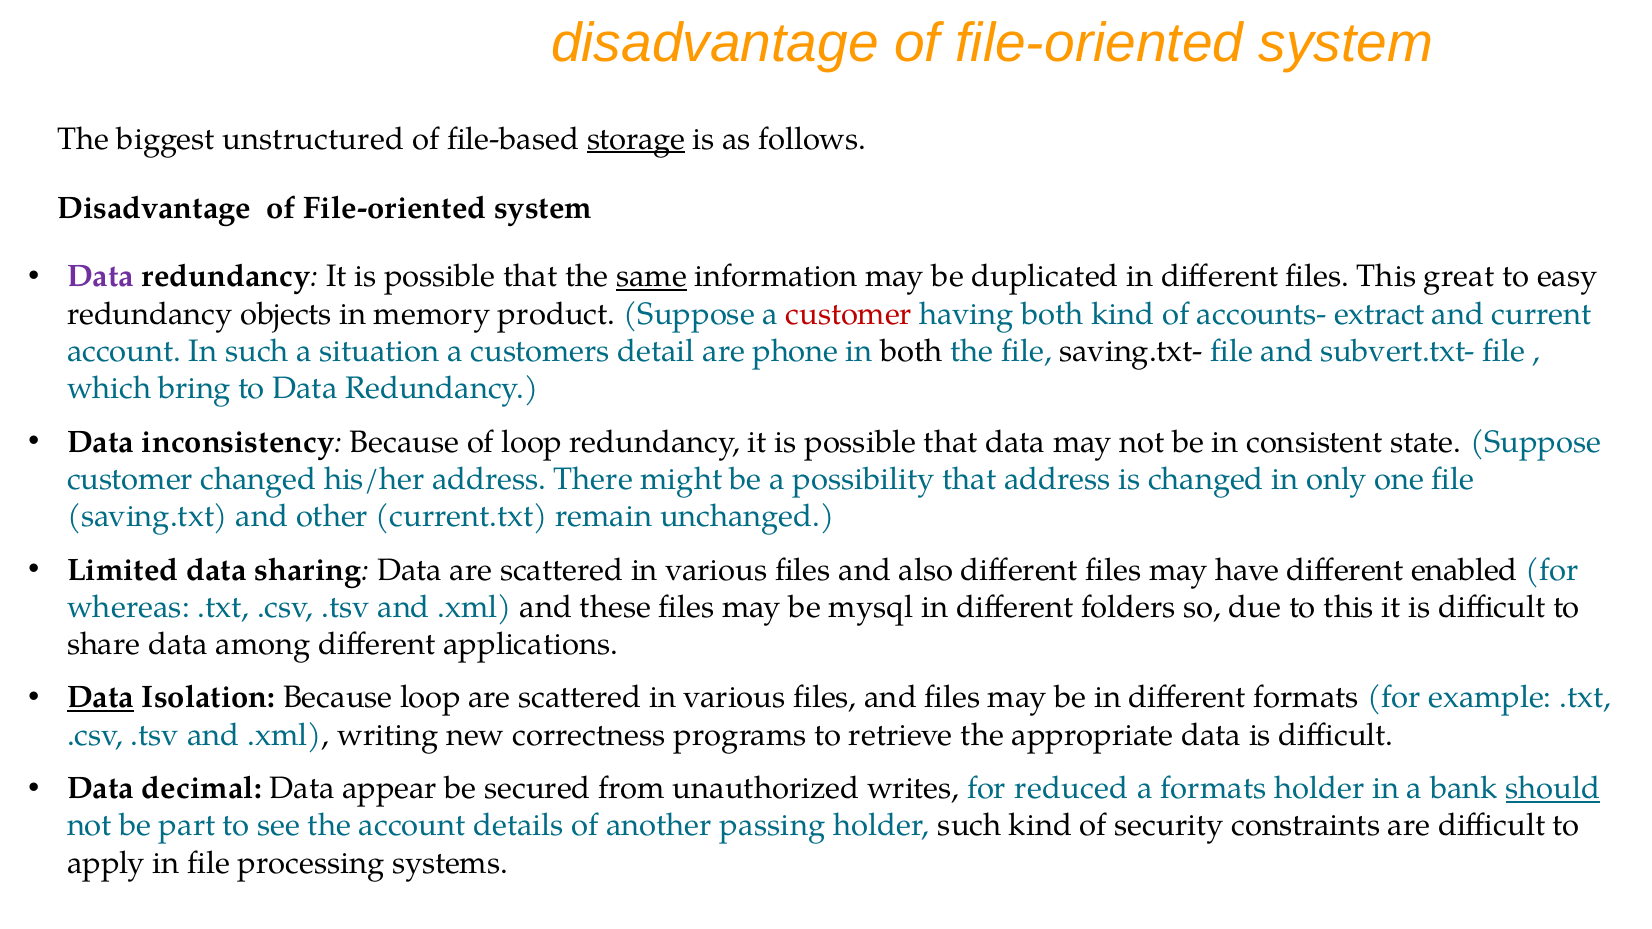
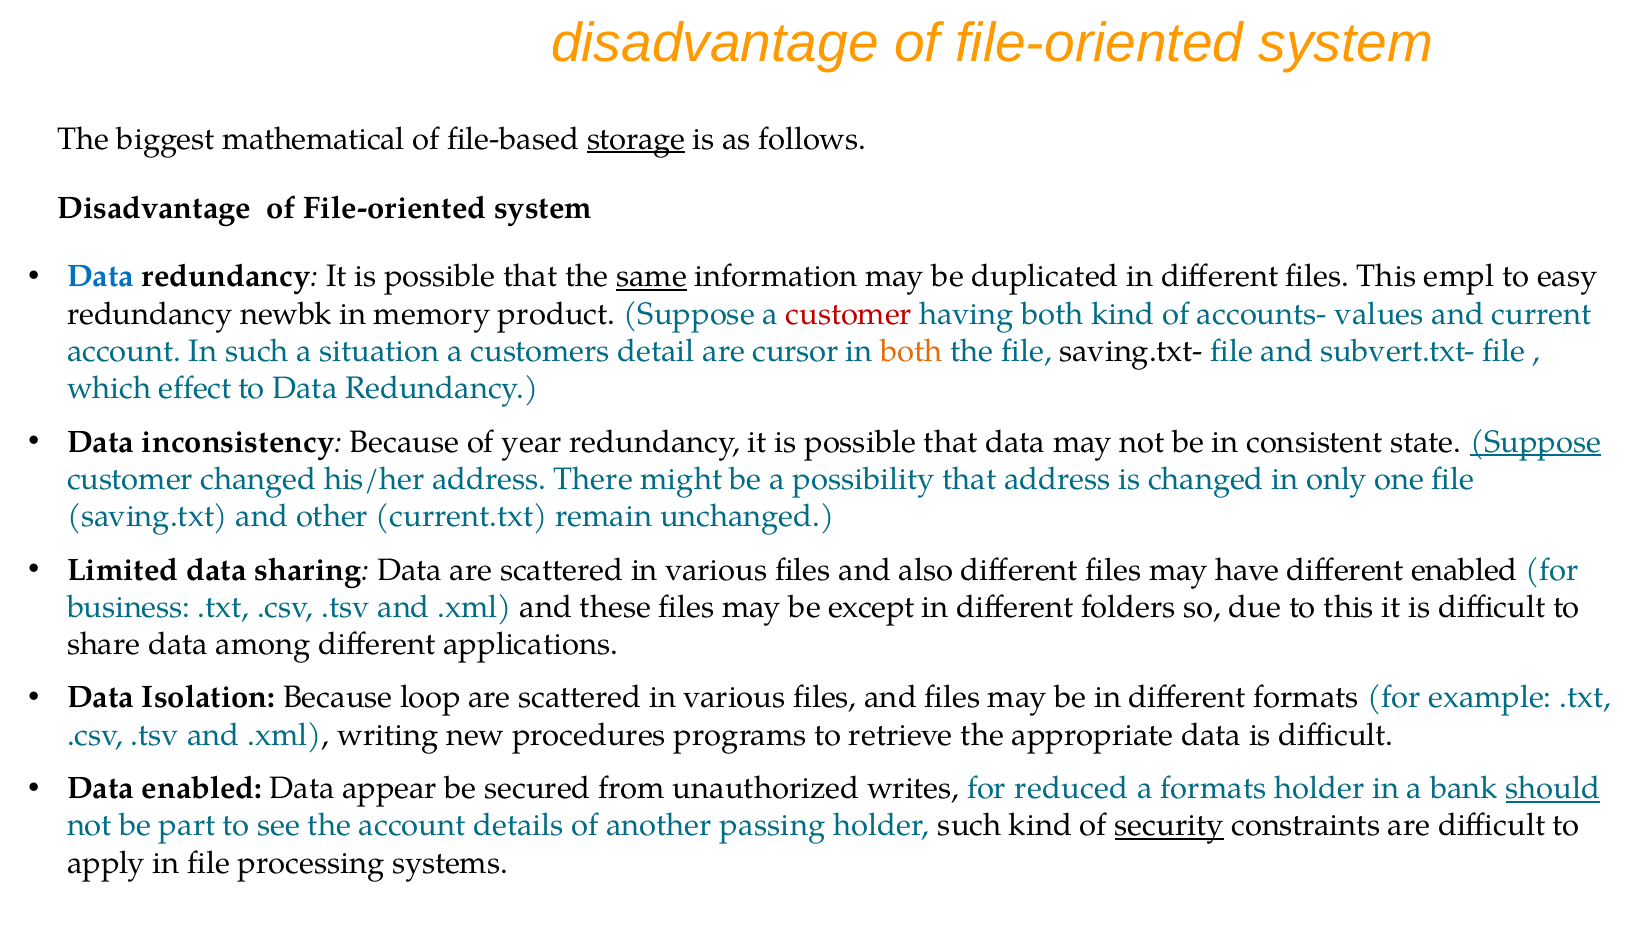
unstructured: unstructured -> mathematical
Data at (101, 277) colour: purple -> blue
great: great -> empl
objects: objects -> newbk
extract: extract -> values
phone: phone -> cursor
both at (912, 351) colour: black -> orange
bring: bring -> effect
of loop: loop -> year
Suppose at (1536, 442) underline: none -> present
whereas: whereas -> business
mysql: mysql -> except
Data at (101, 698) underline: present -> none
correctness: correctness -> procedures
Data decimal: decimal -> enabled
security underline: none -> present
